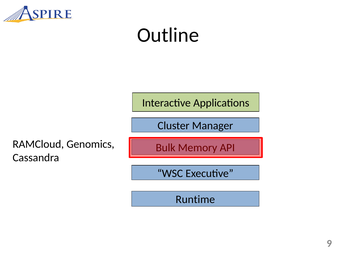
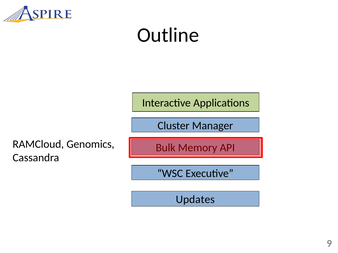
Runtime: Runtime -> Updates
